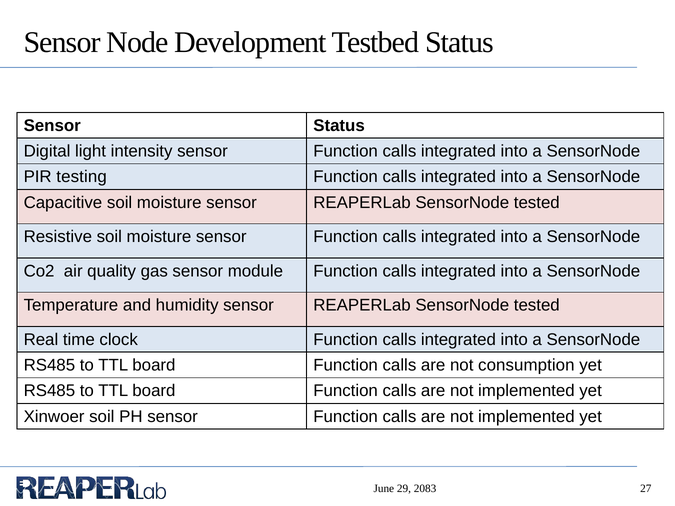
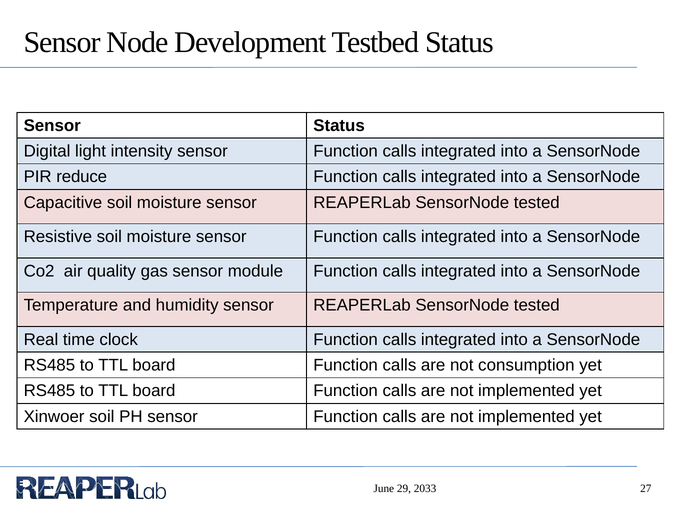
testing: testing -> reduce
2083: 2083 -> 2033
